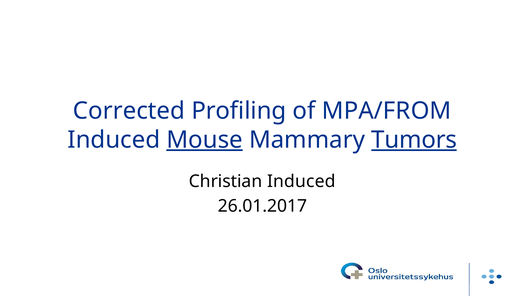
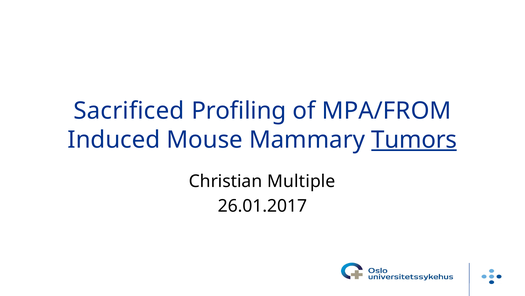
Corrected: Corrected -> Sacrificed
Mouse underline: present -> none
Christian Induced: Induced -> Multiple
